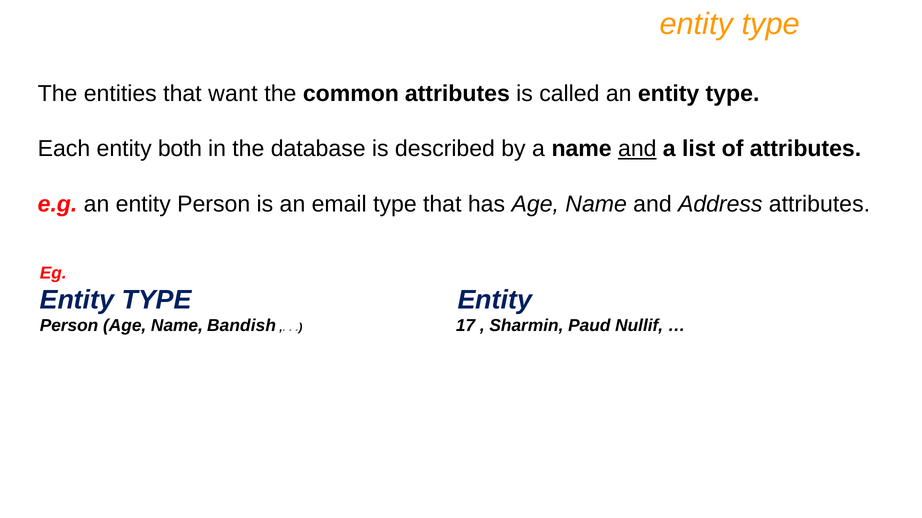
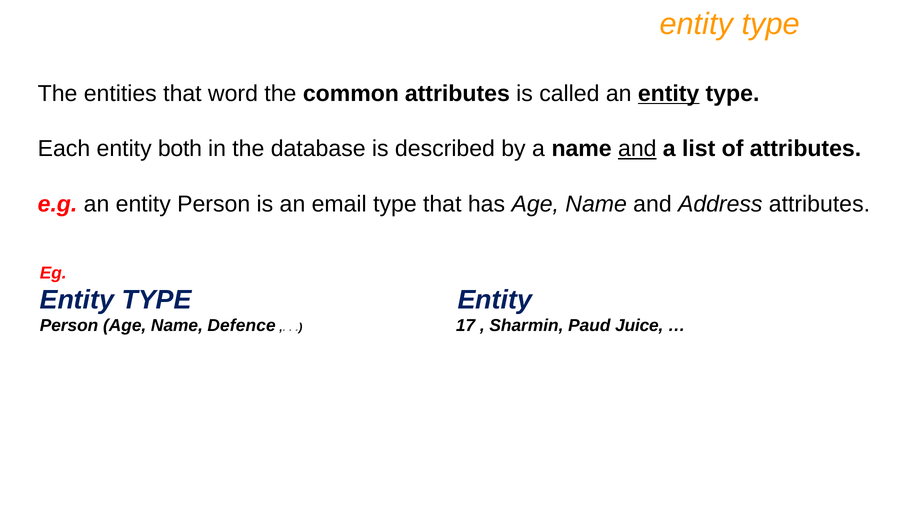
want: want -> word
entity at (669, 94) underline: none -> present
Bandish: Bandish -> Defence
Nullif: Nullif -> Juice
